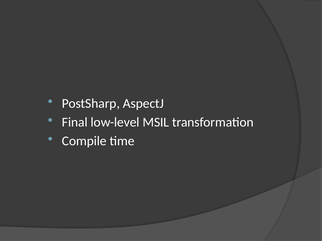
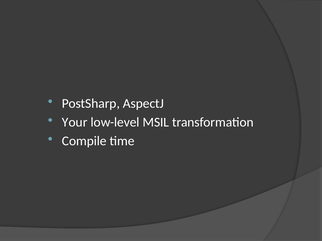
Final: Final -> Your
